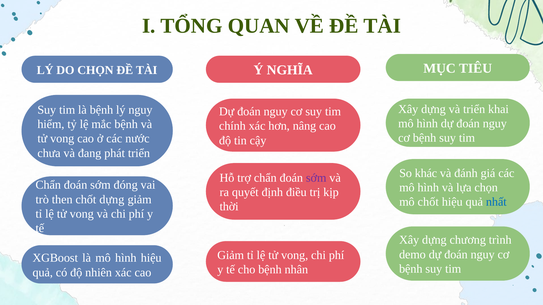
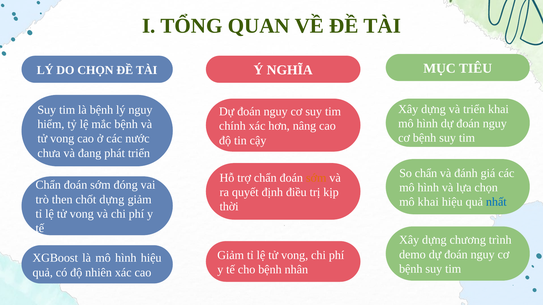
So khác: khác -> chẩn
sớm at (316, 178) colour: purple -> orange
mô chốt: chốt -> khai
